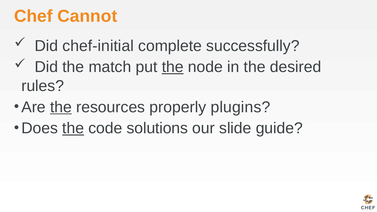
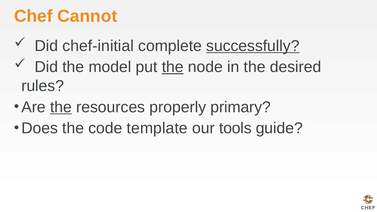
successfully underline: none -> present
match: match -> model
plugins: plugins -> primary
the at (73, 128) underline: present -> none
solutions: solutions -> template
slide: slide -> tools
